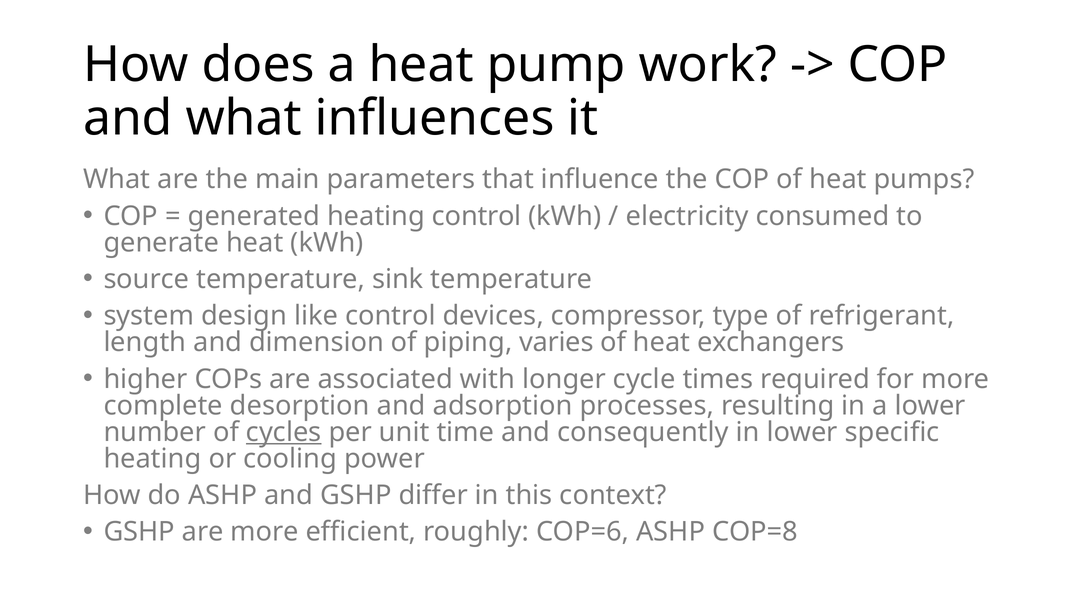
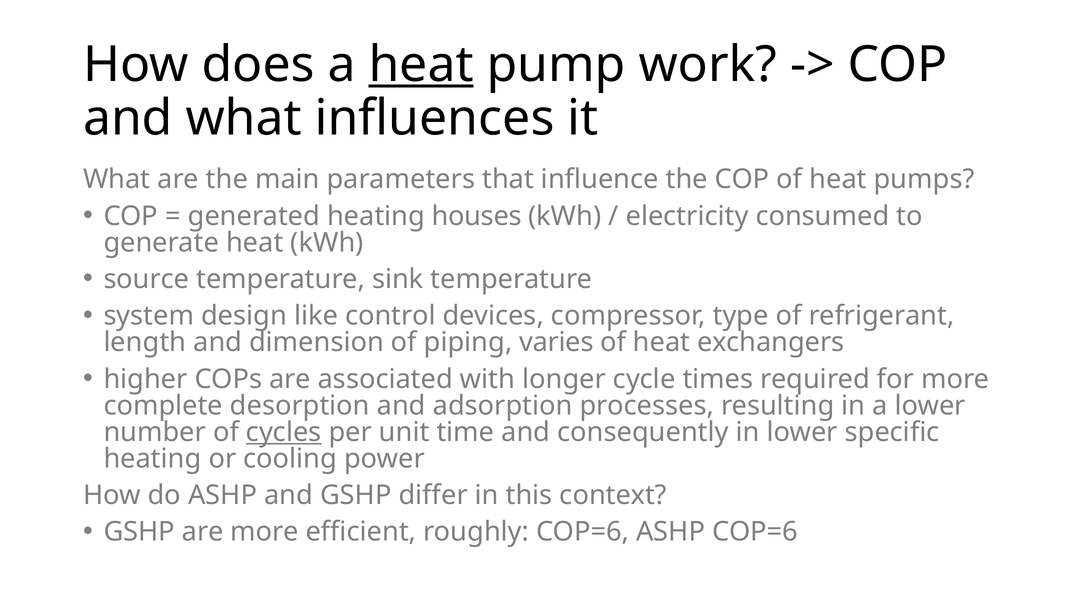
heat at (421, 65) underline: none -> present
heating control: control -> houses
ASHP COP=8: COP=8 -> COP=6
